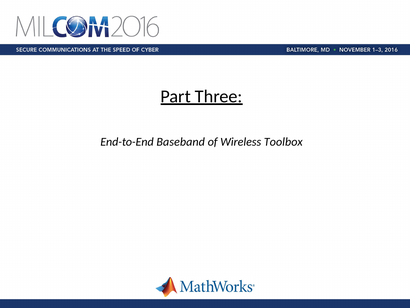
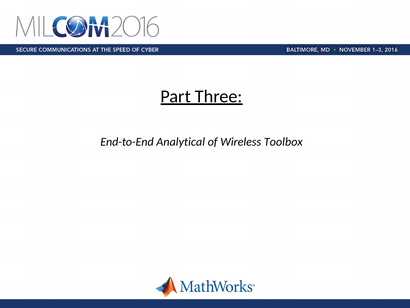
Baseband: Baseband -> Analytical
